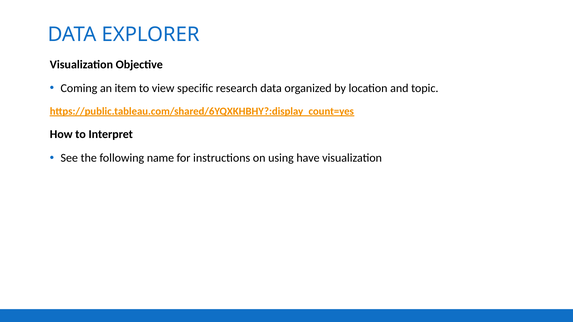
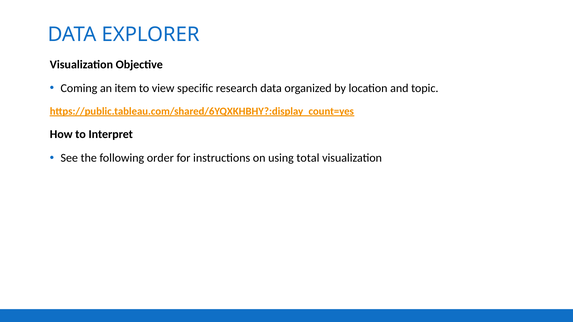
name: name -> order
have: have -> total
